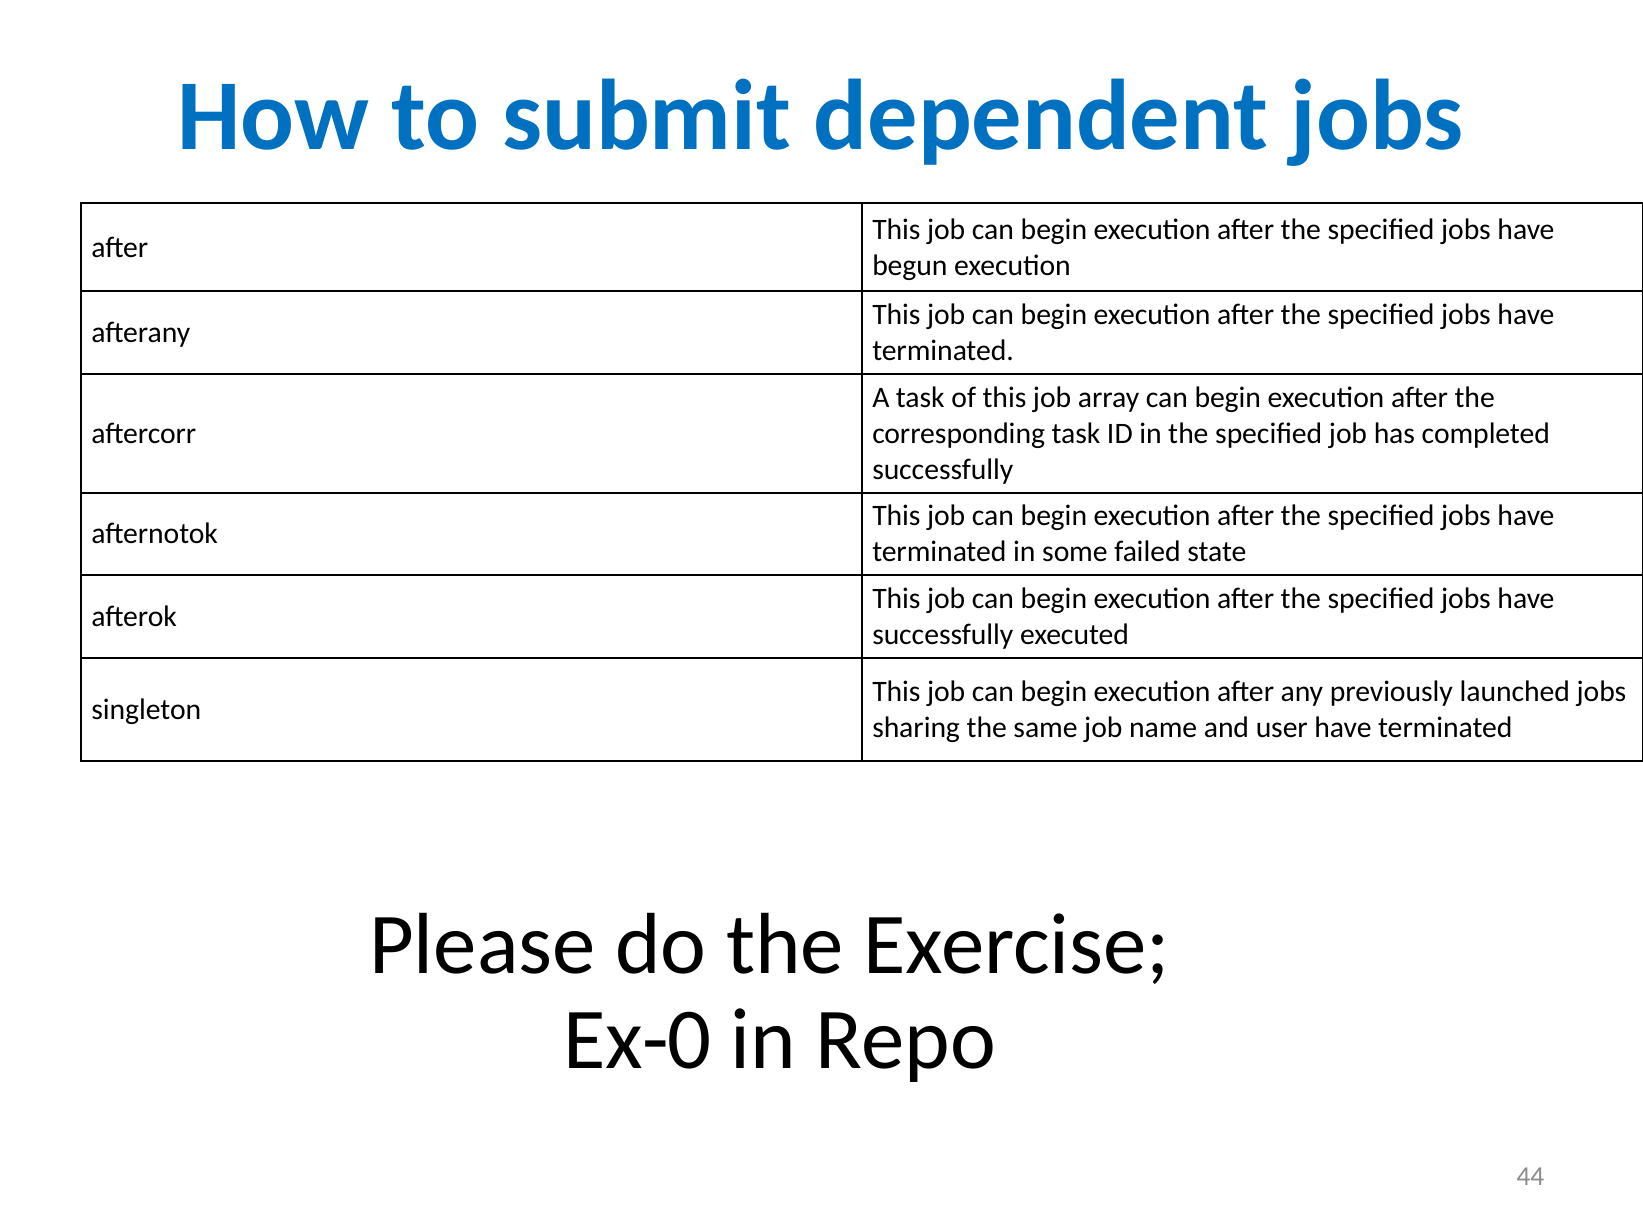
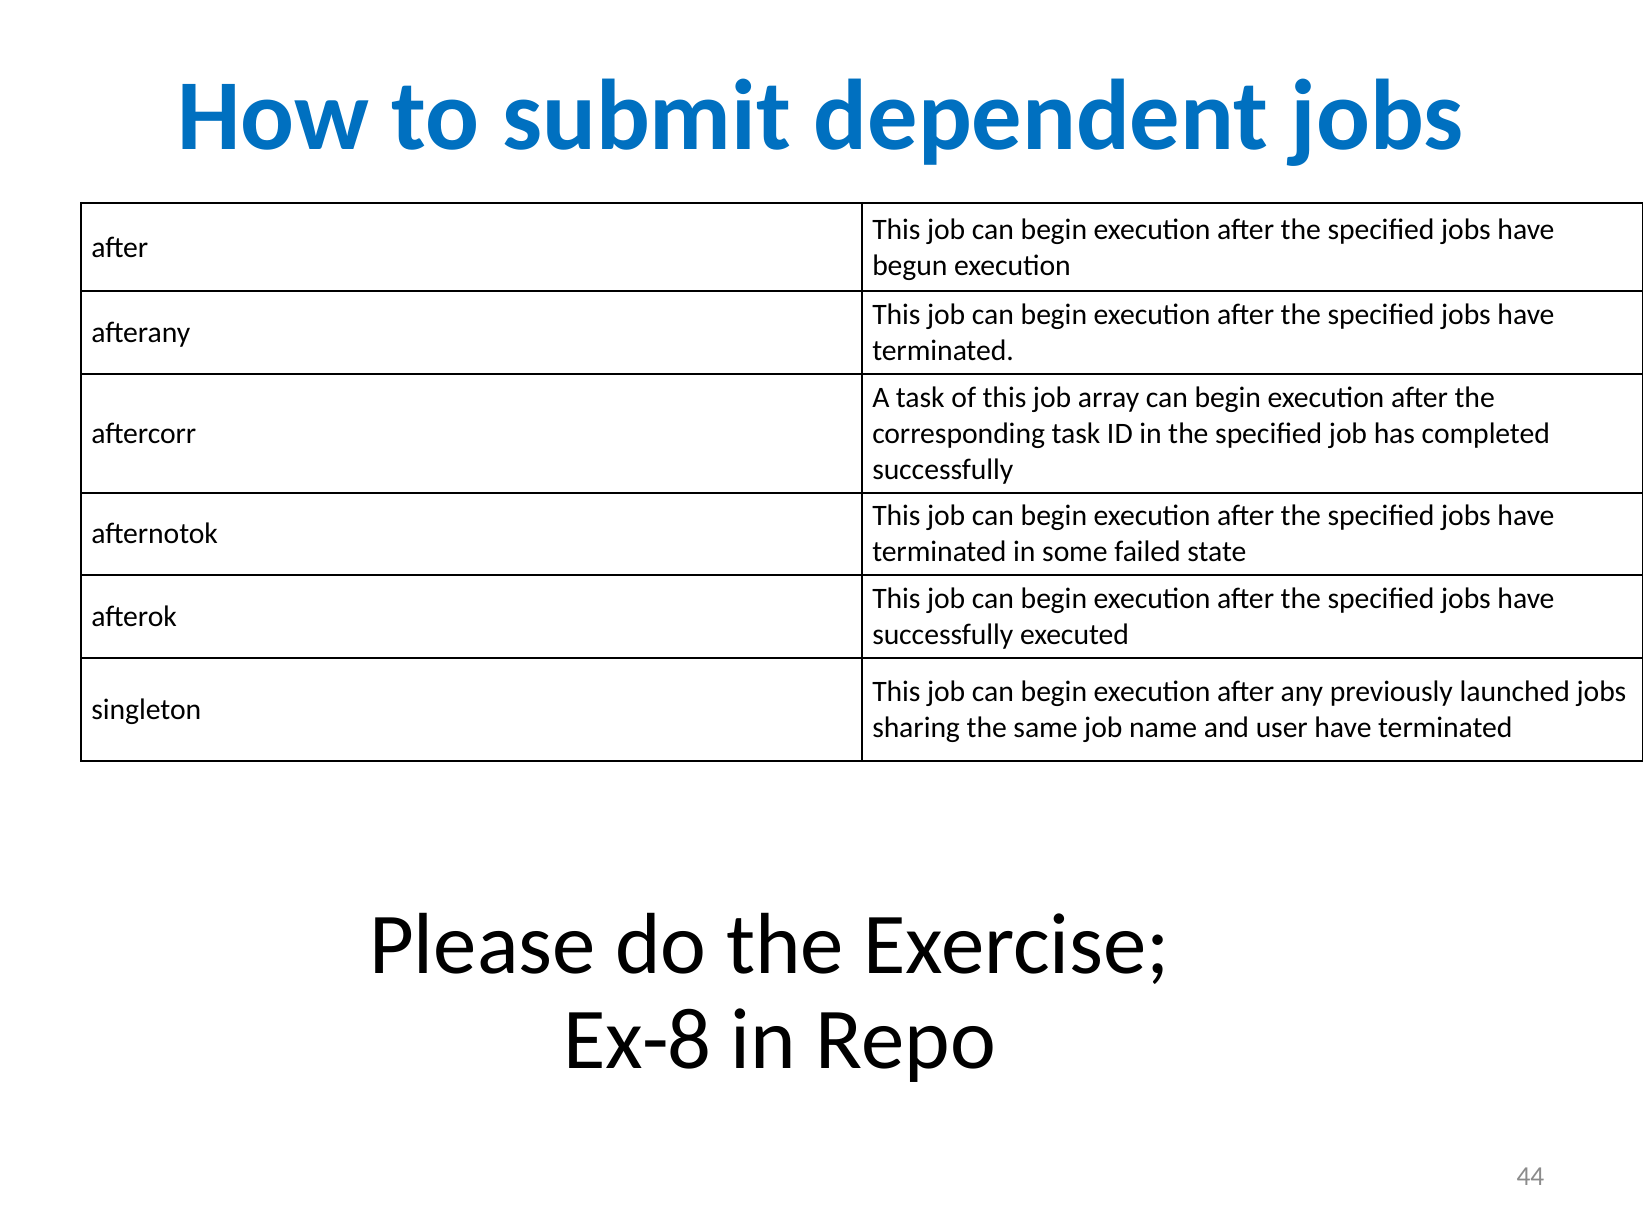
Ex-0: Ex-0 -> Ex-8
